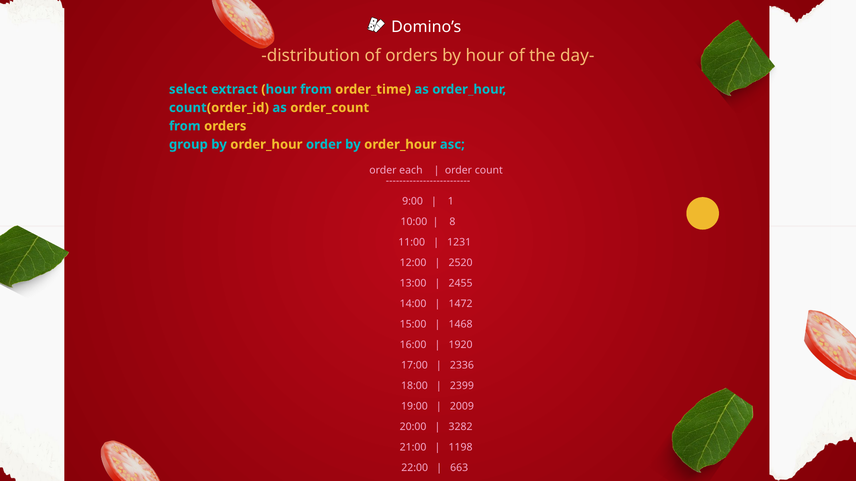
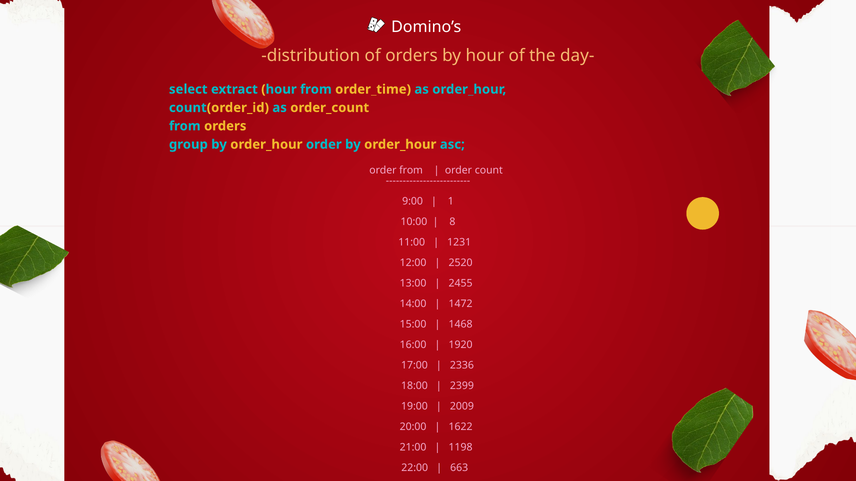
order each: each -> from
3282: 3282 -> 1622
